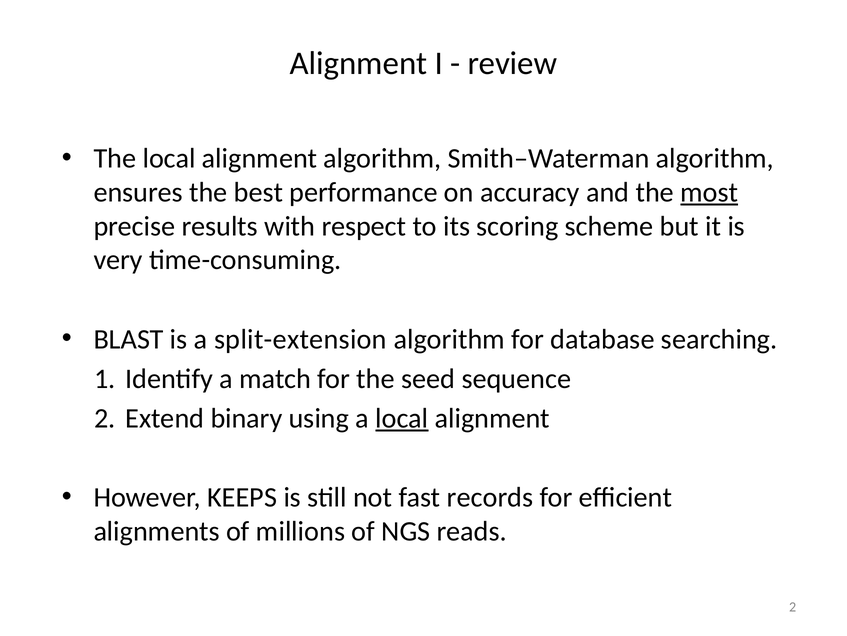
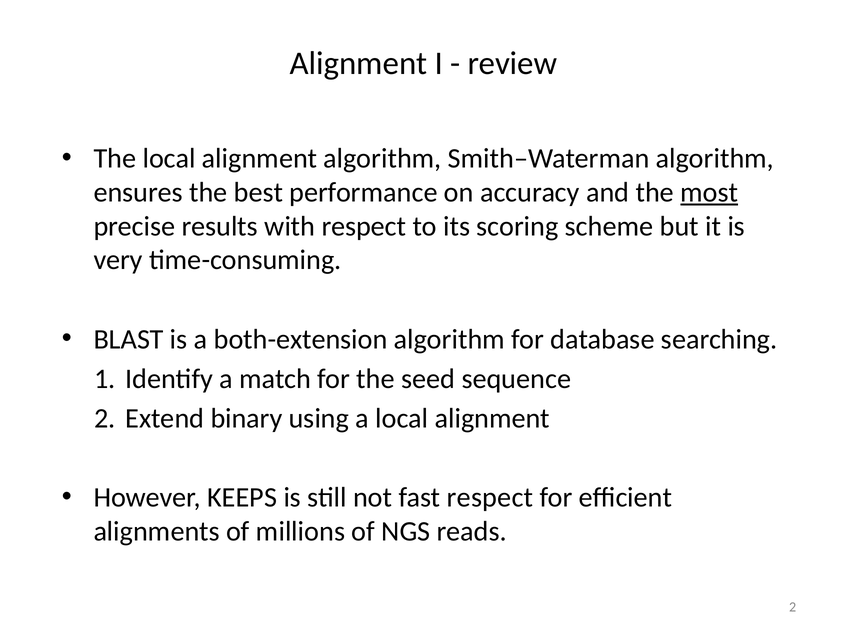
split-extension: split-extension -> both-extension
local at (402, 418) underline: present -> none
fast records: records -> respect
